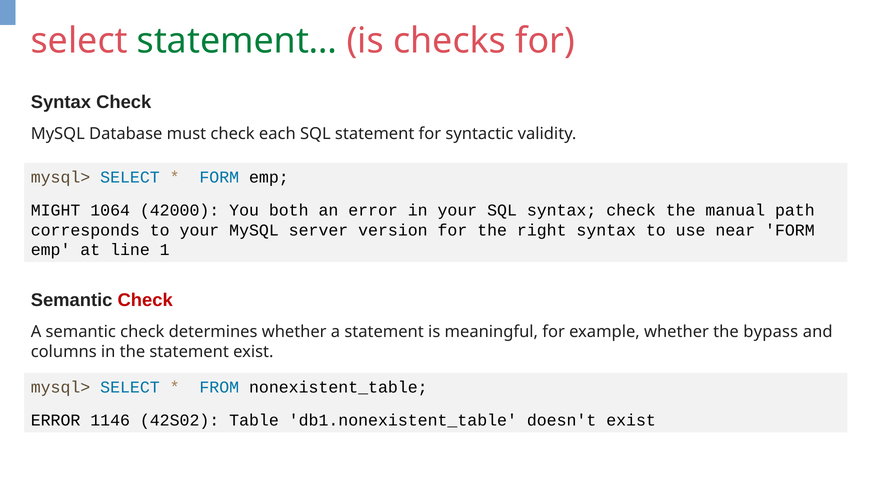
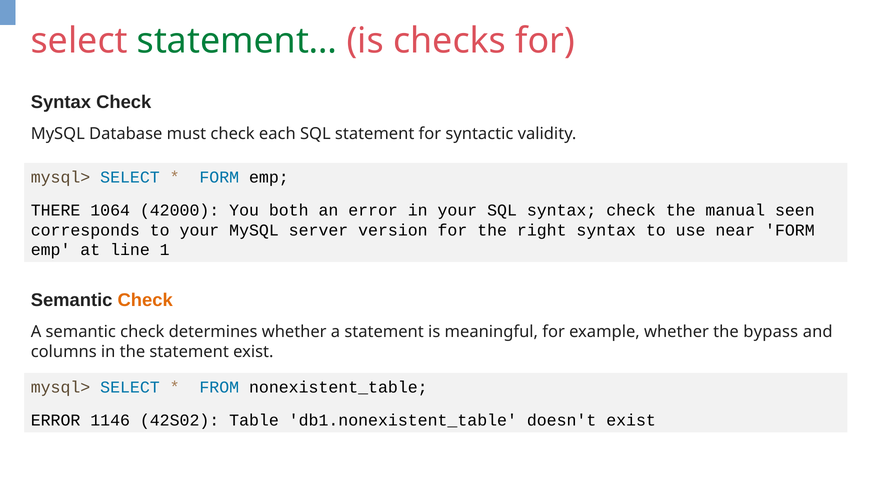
MIGHT: MIGHT -> THERE
path: path -> seen
Check at (145, 300) colour: red -> orange
